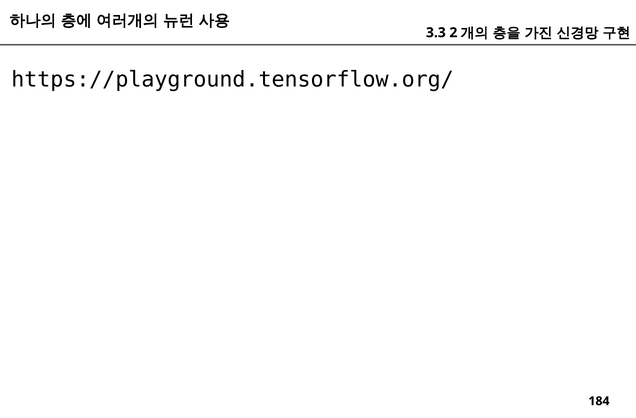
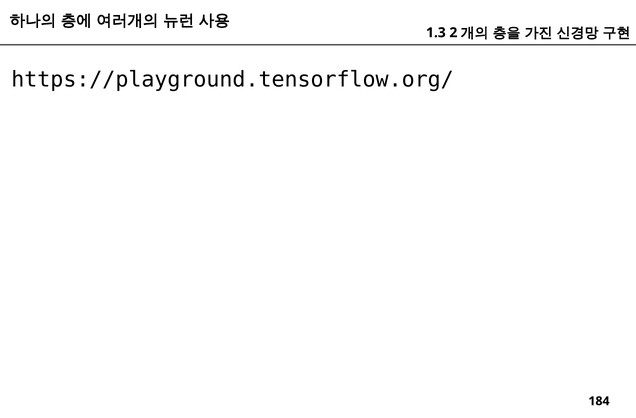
3.3: 3.3 -> 1.3
